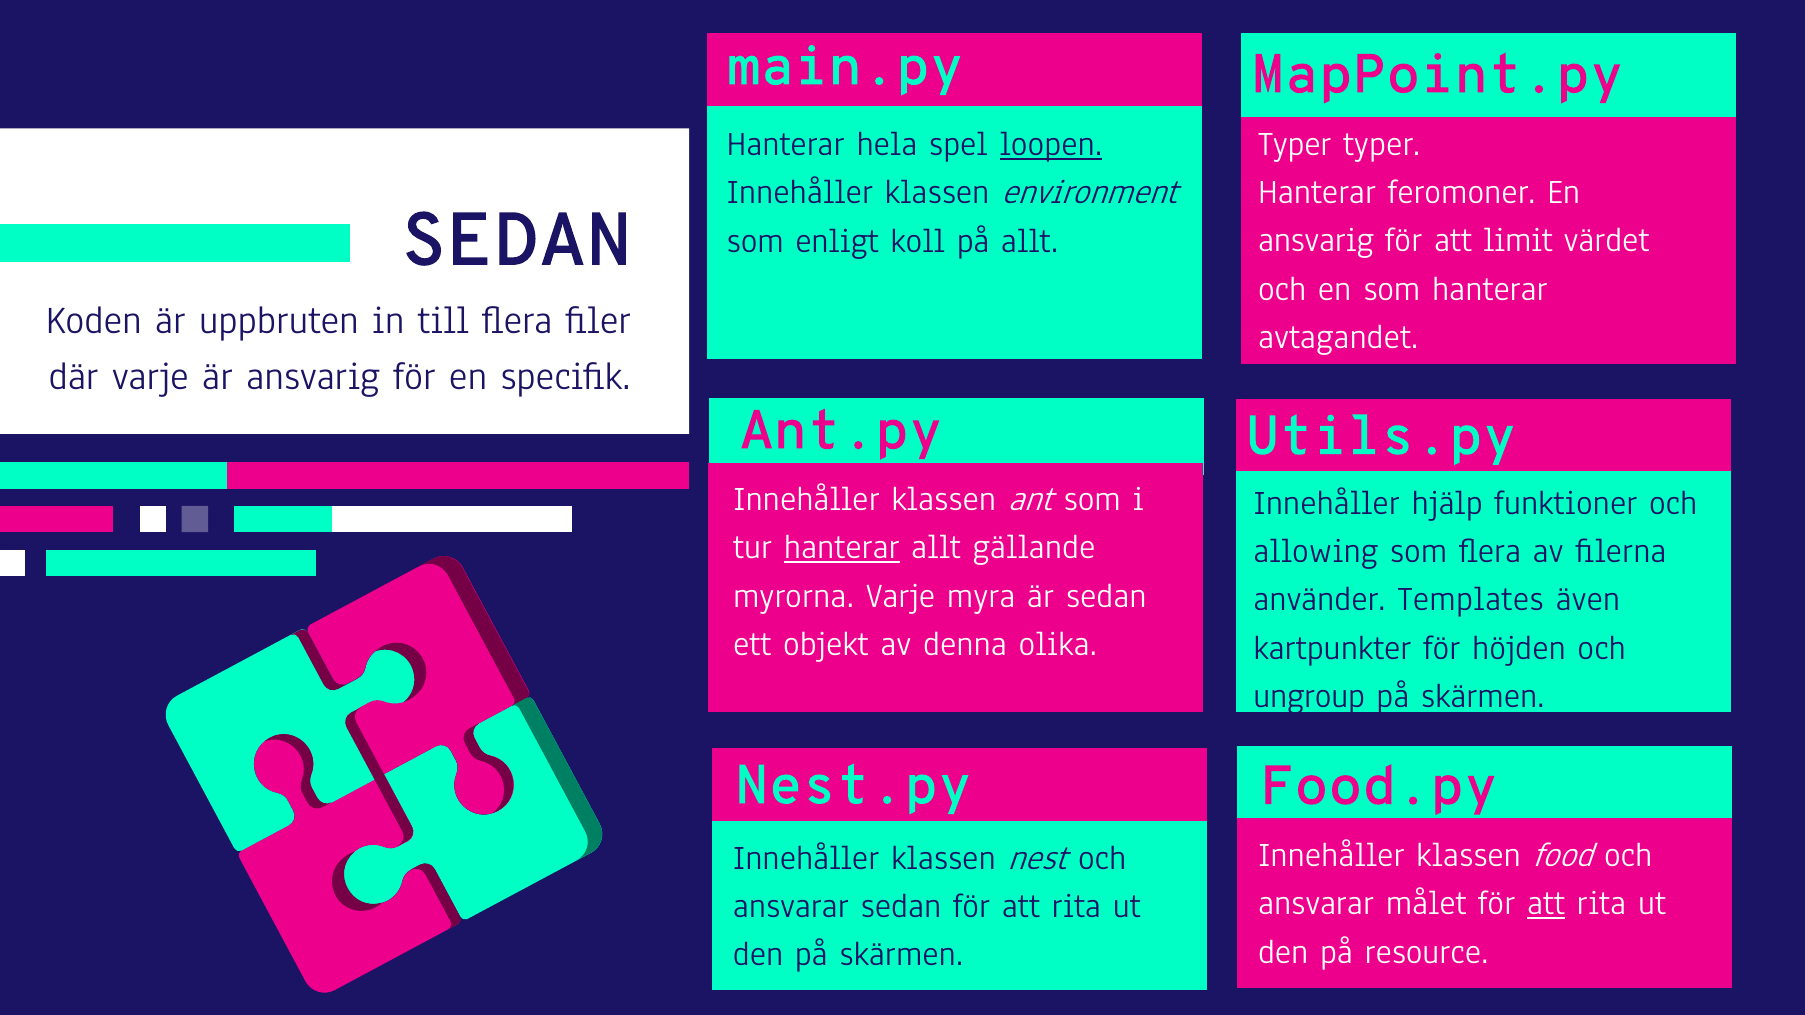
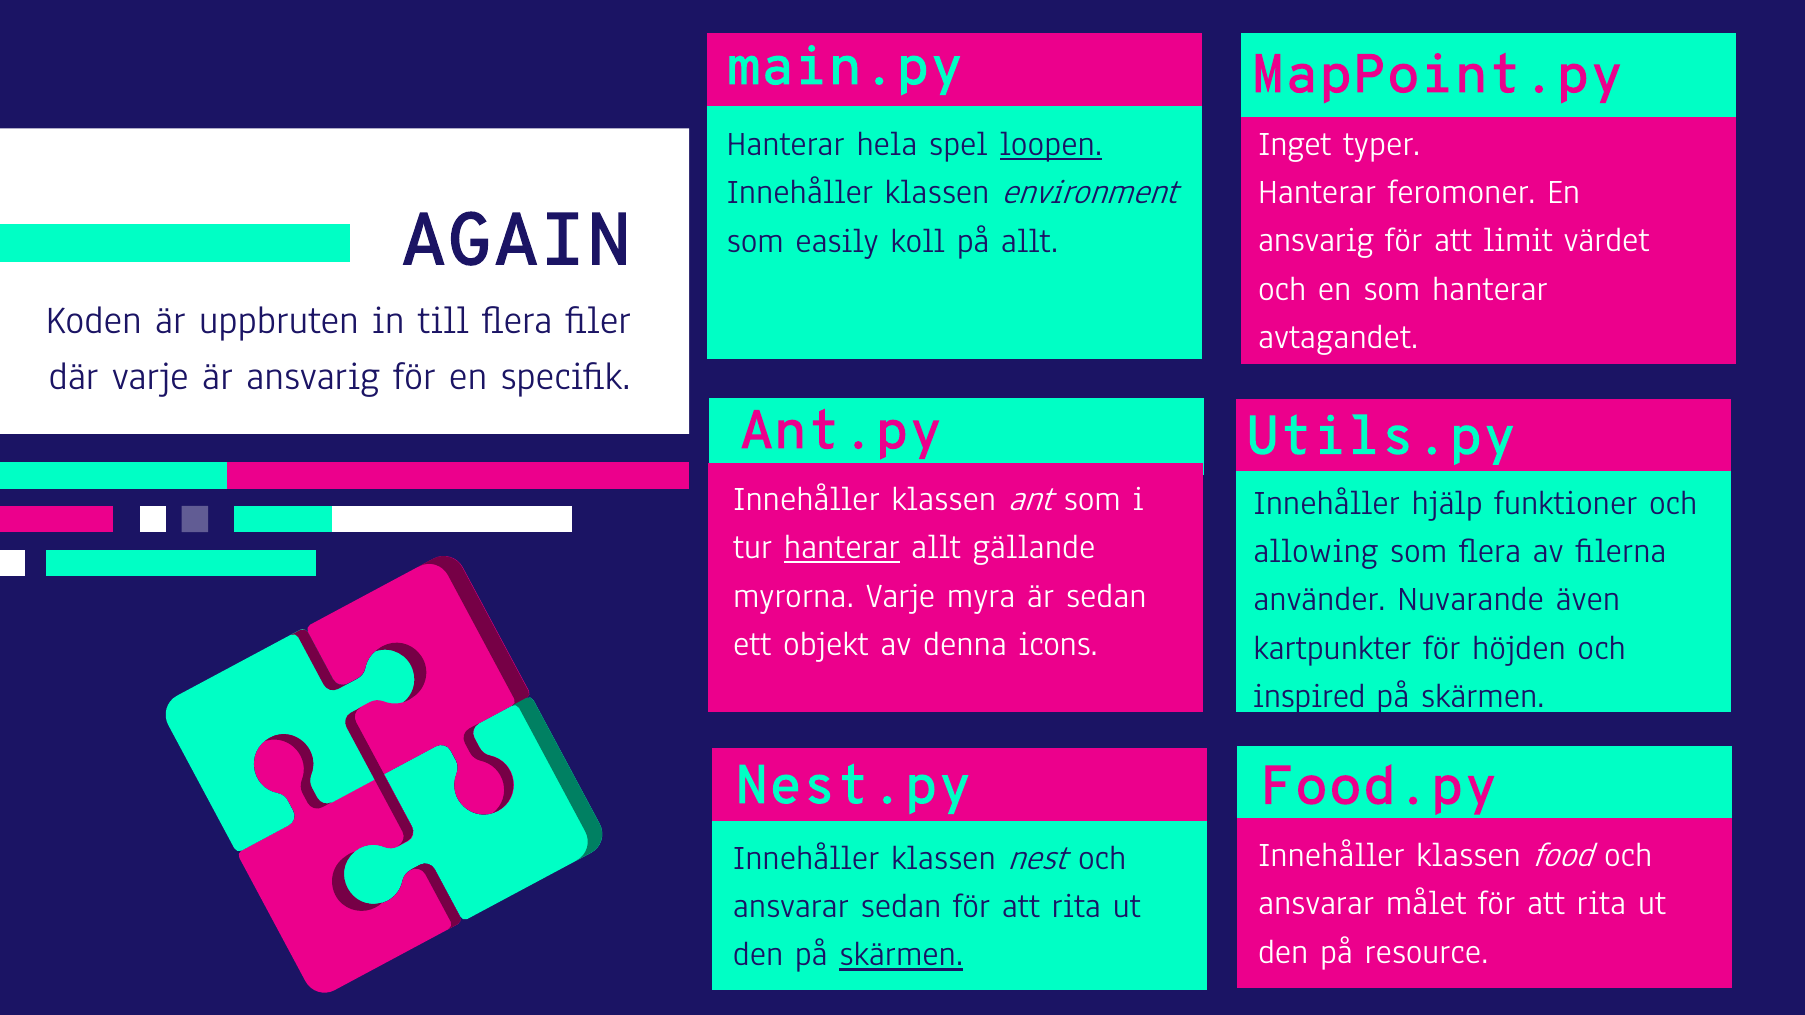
Typer at (1295, 144): Typer -> Inget
SEDAN at (516, 240): SEDAN -> AGAIN
enligt: enligt -> easily
Templates: Templates -> Nuvarande
olika: olika -> icons
ungroup: ungroup -> inspired
att at (1546, 904) underline: present -> none
skärmen at (901, 955) underline: none -> present
